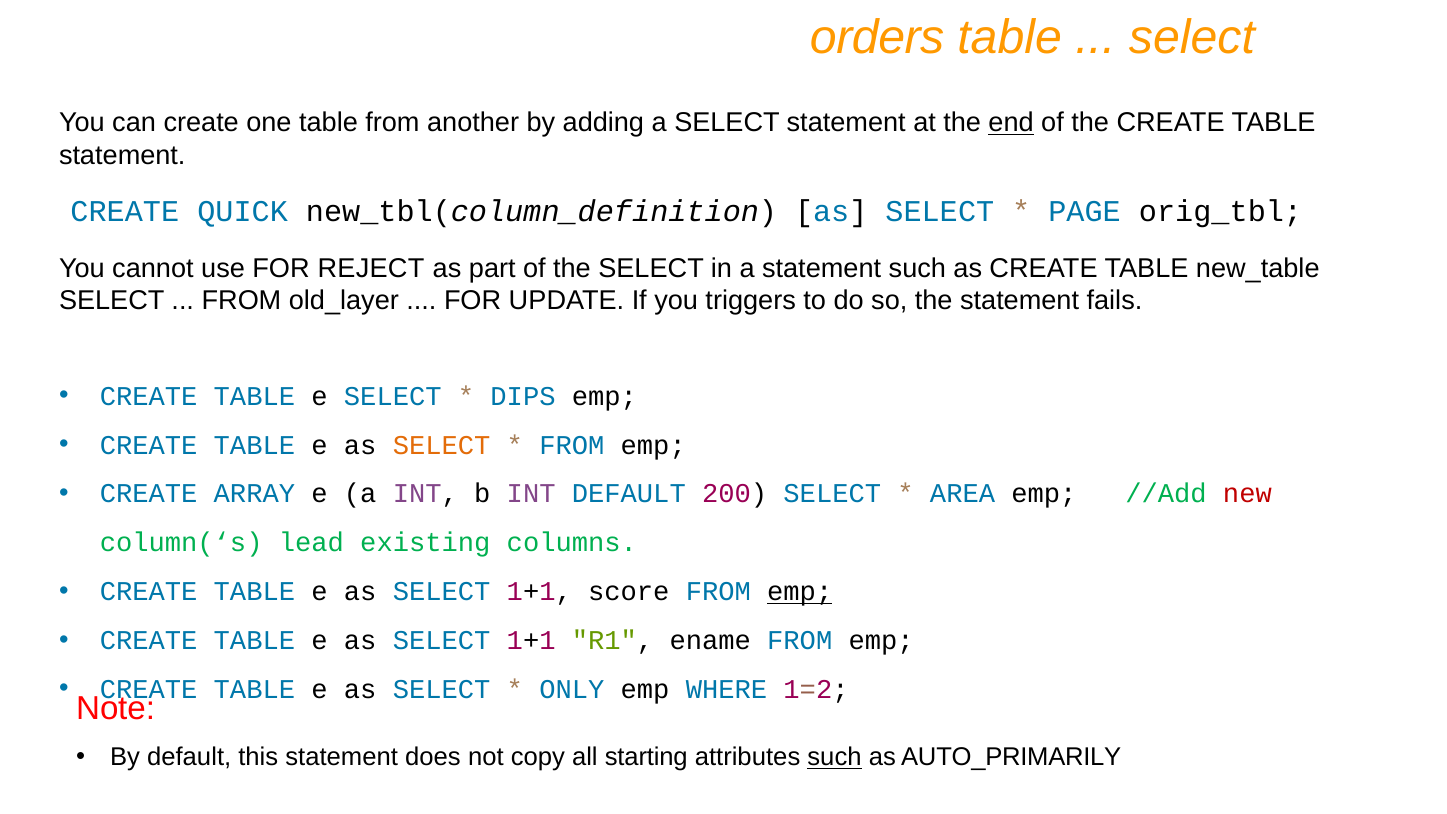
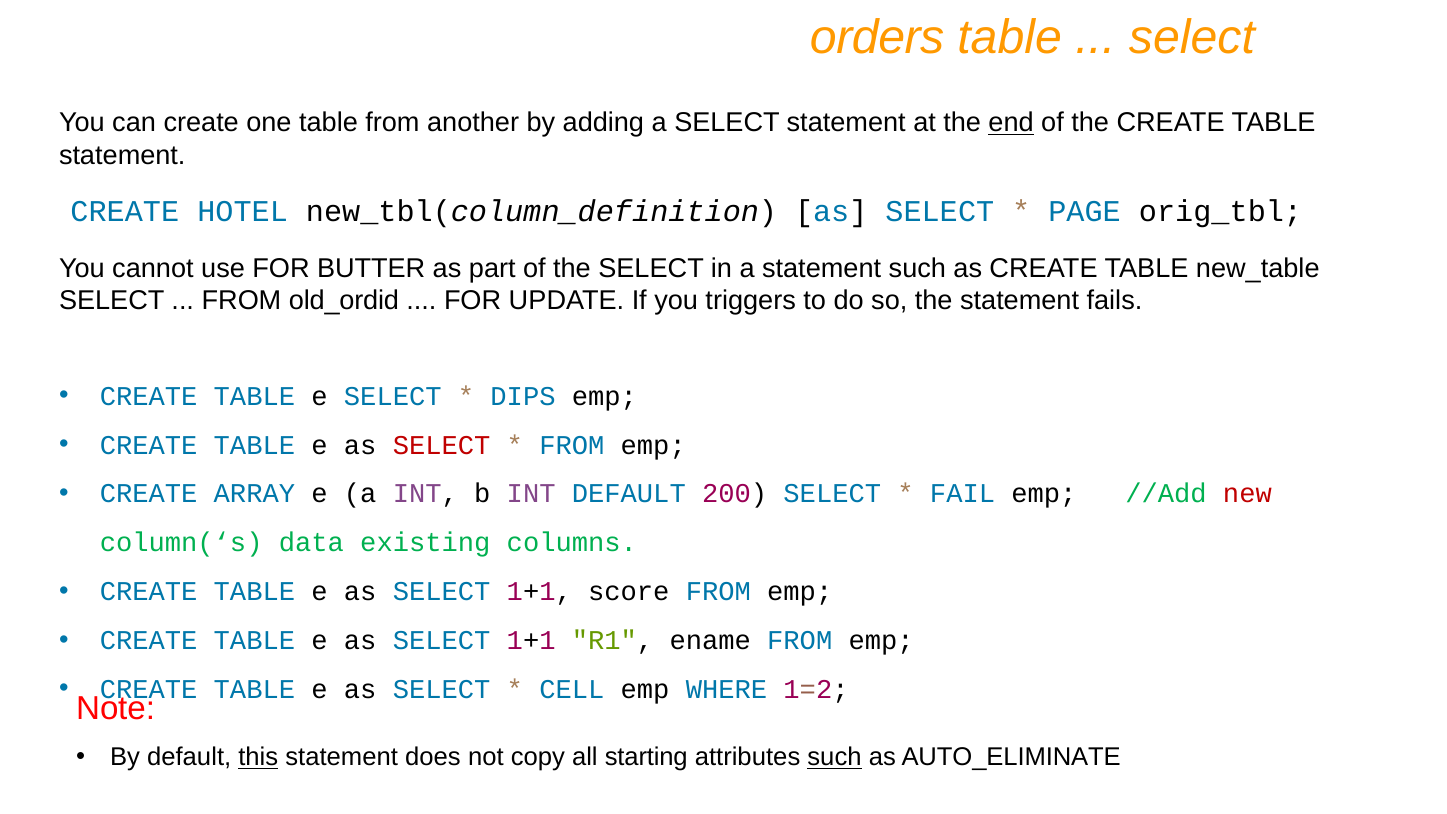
QUICK: QUICK -> HOTEL
REJECT: REJECT -> BUTTER
old_layer: old_layer -> old_ordid
SELECT at (442, 445) colour: orange -> red
AREA: AREA -> FAIL
lead: lead -> data
emp at (800, 592) underline: present -> none
ONLY: ONLY -> CELL
this underline: none -> present
AUTO_PRIMARILY: AUTO_PRIMARILY -> AUTO_ELIMINATE
